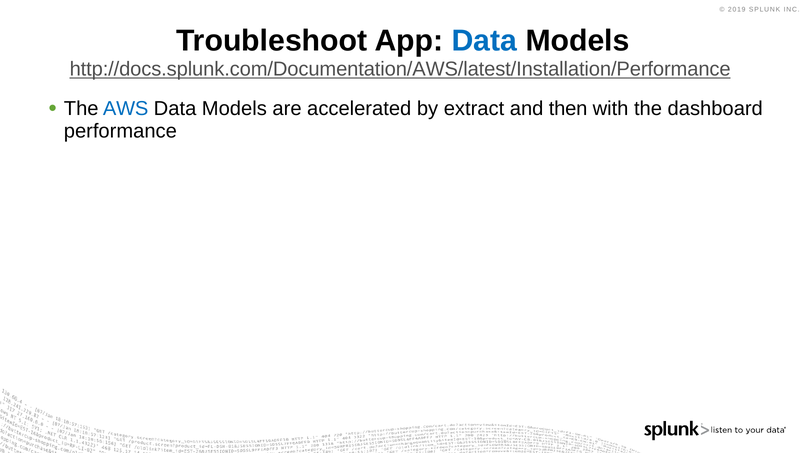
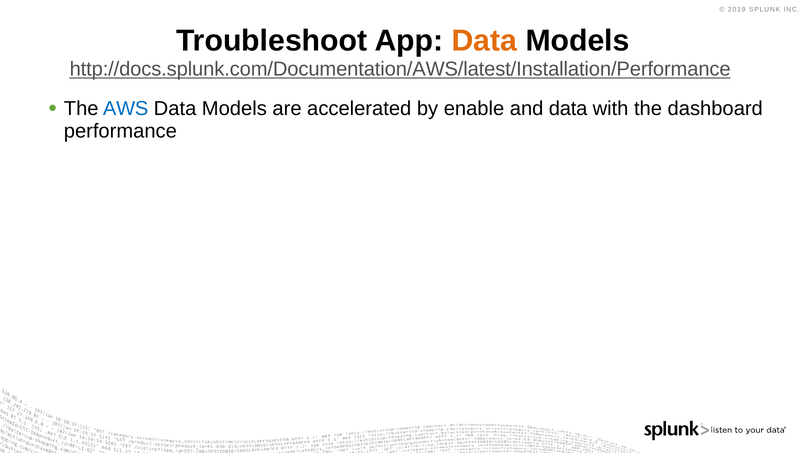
Data at (484, 41) colour: blue -> orange
extract: extract -> enable
and then: then -> data
